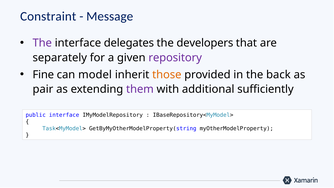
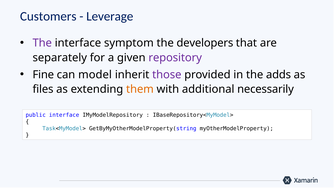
Constraint: Constraint -> Customers
Message: Message -> Leverage
delegates: delegates -> symptom
those colour: orange -> purple
back: back -> adds
pair: pair -> files
them colour: purple -> orange
sufficiently: sufficiently -> necessarily
